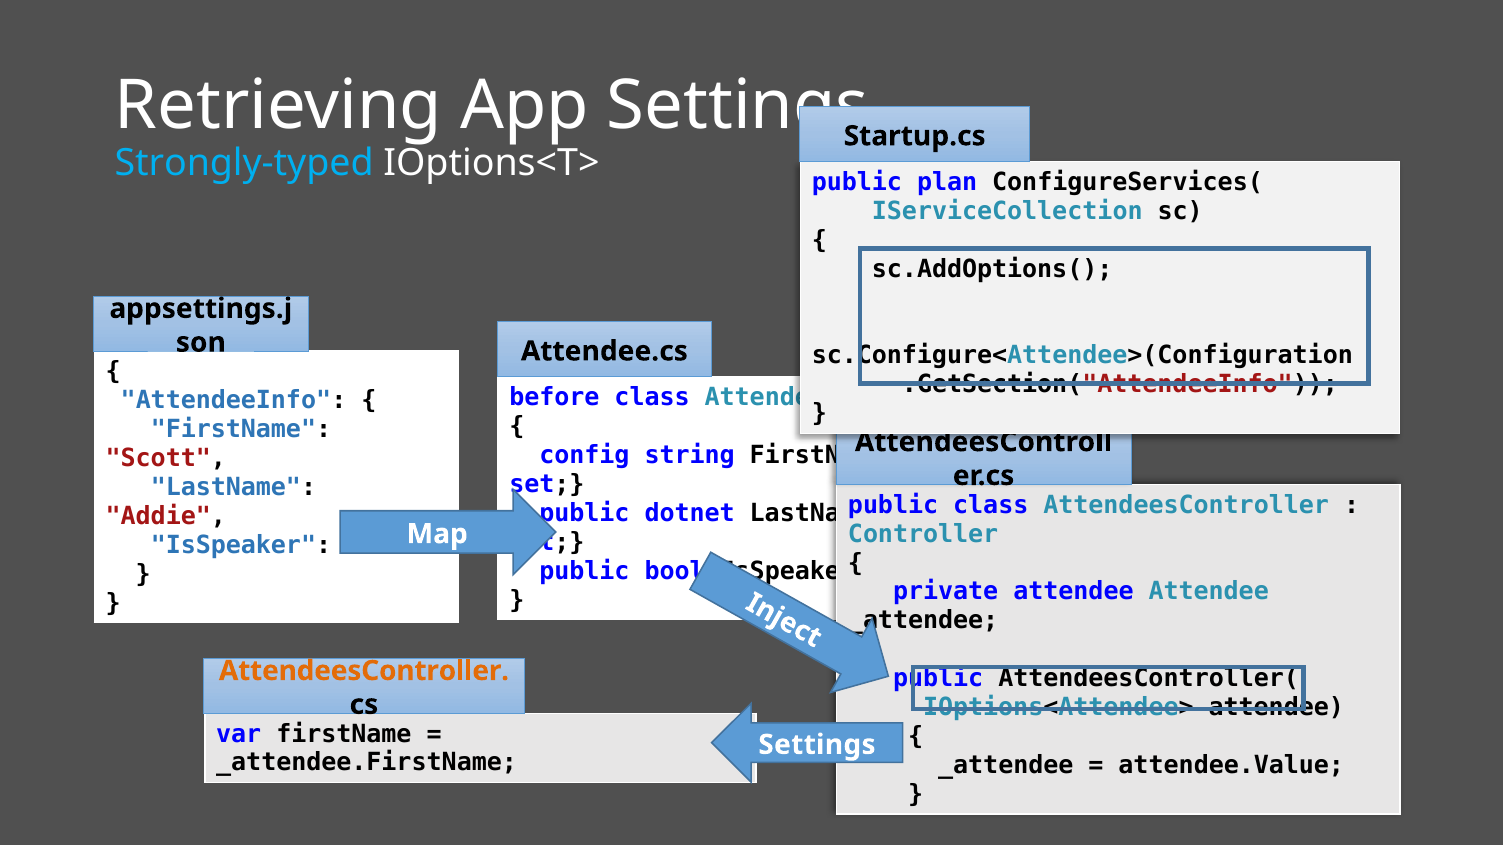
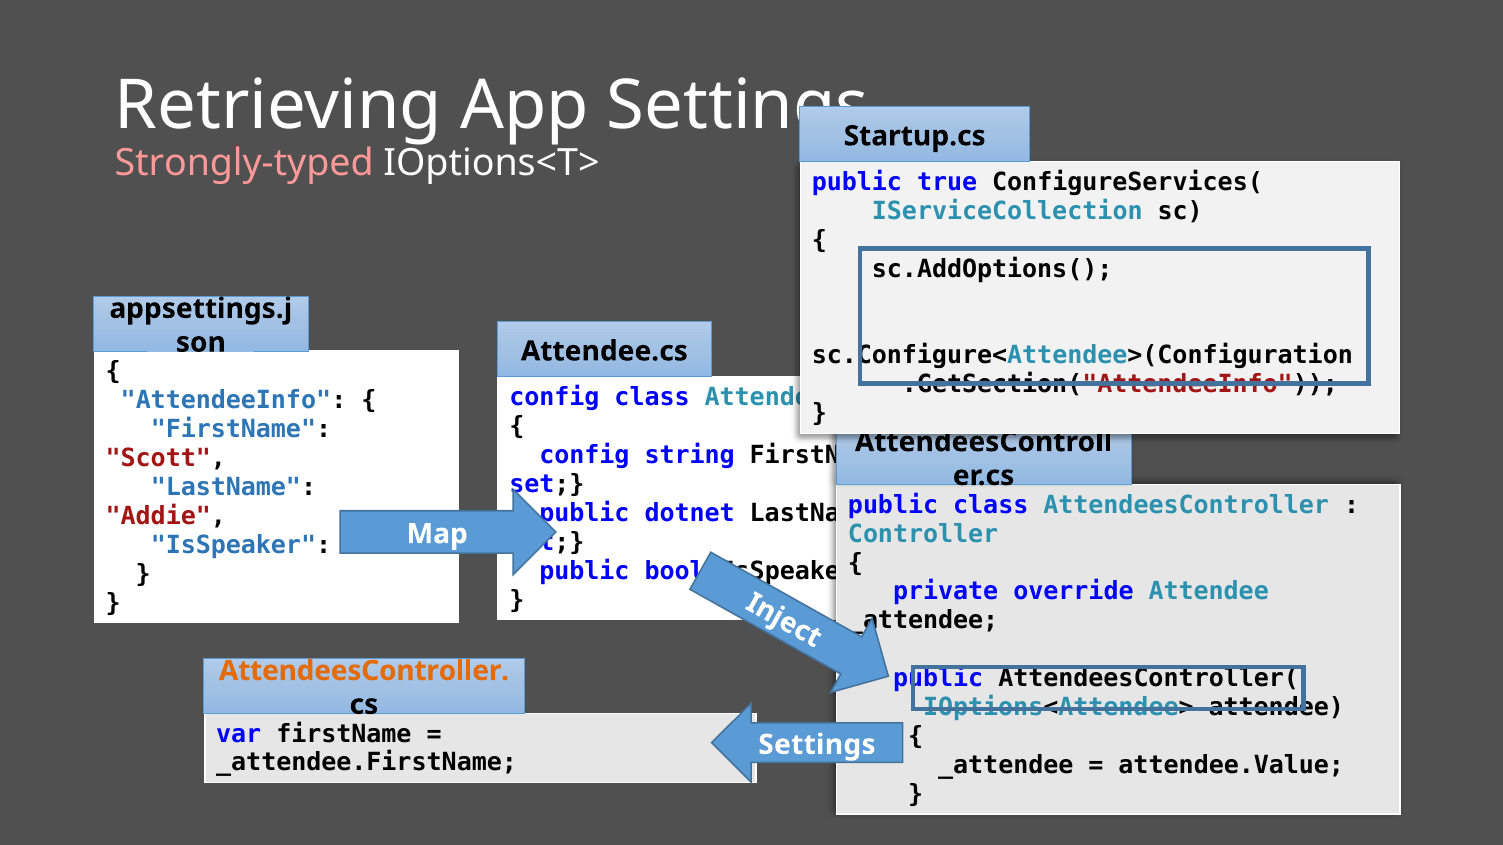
Strongly-typed colour: light blue -> pink
public plan: plan -> true
before at (554, 398): before -> config
private attendee: attendee -> override
